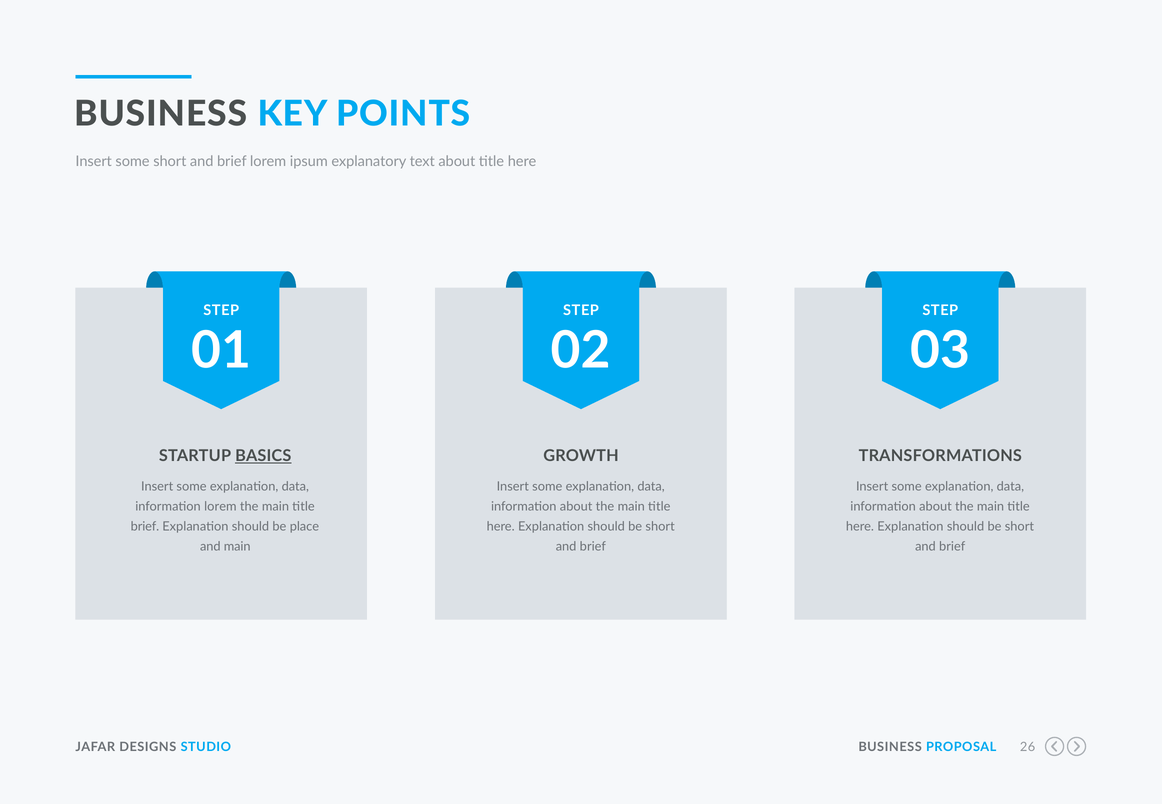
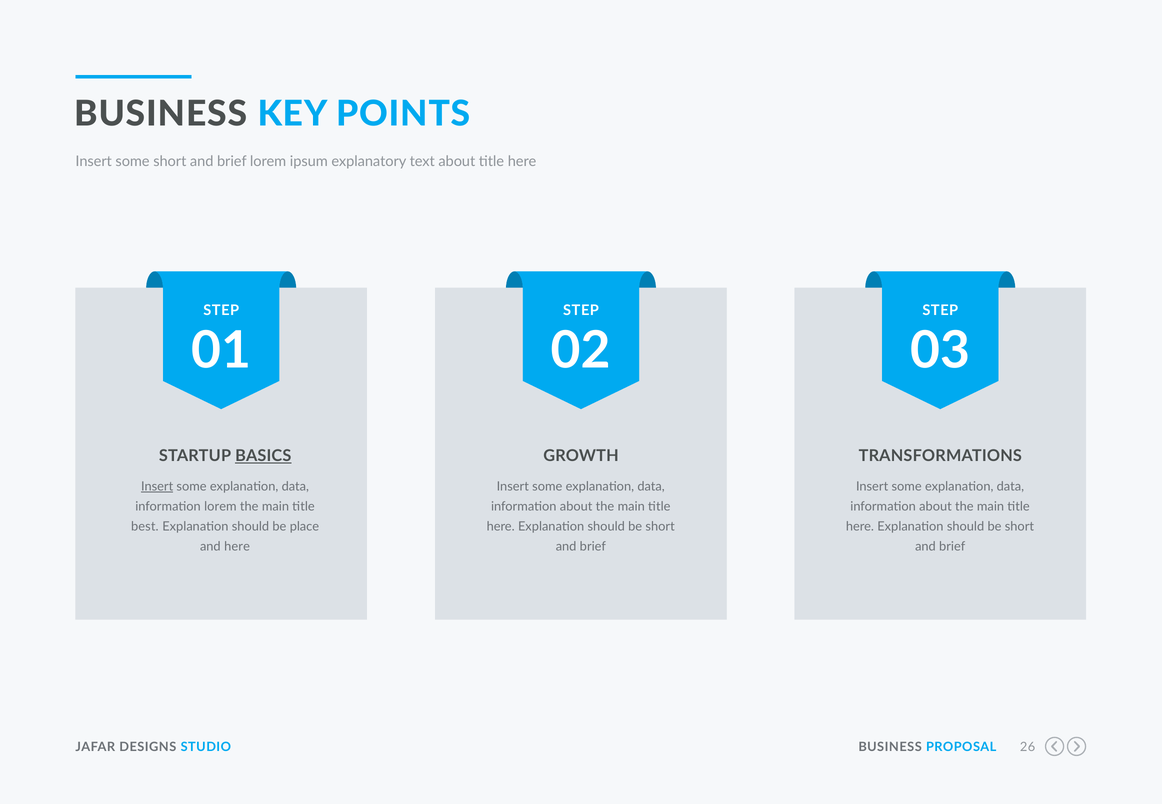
Insert at (157, 487) underline: none -> present
brief at (145, 527): brief -> best
and main: main -> here
